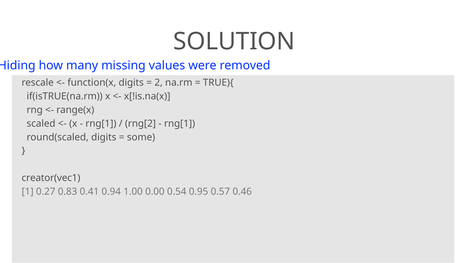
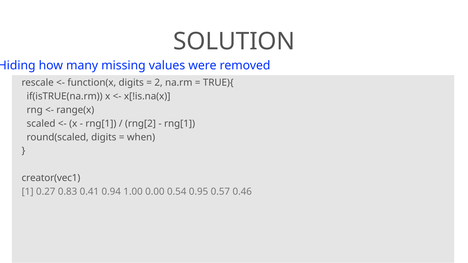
some: some -> when
